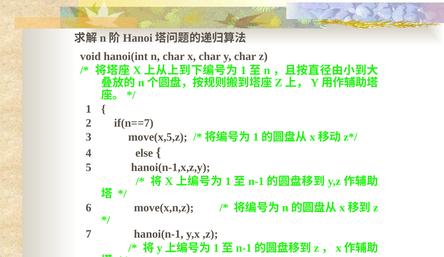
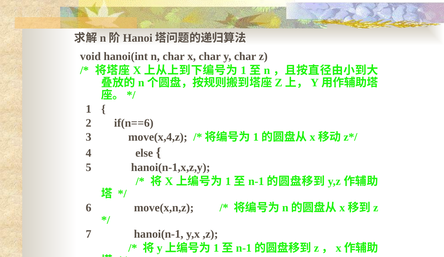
if(n==7: if(n==7 -> if(n==6
move(x,5,z: move(x,5,z -> move(x,4,z
